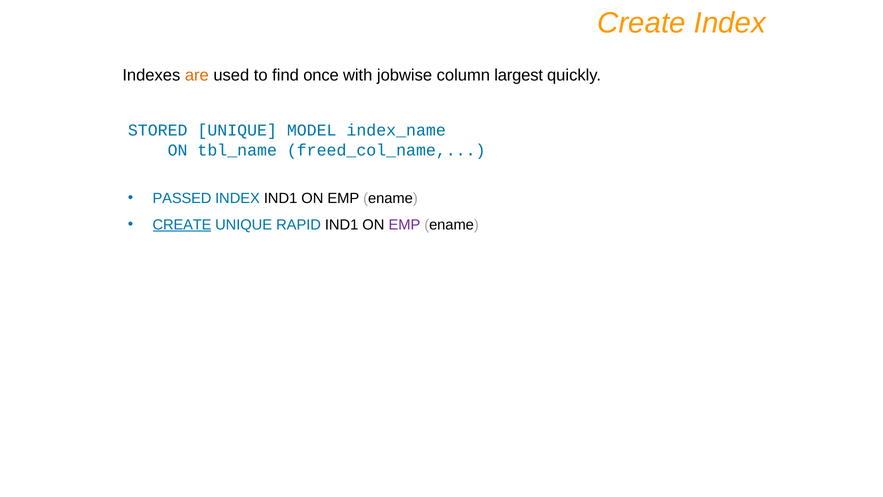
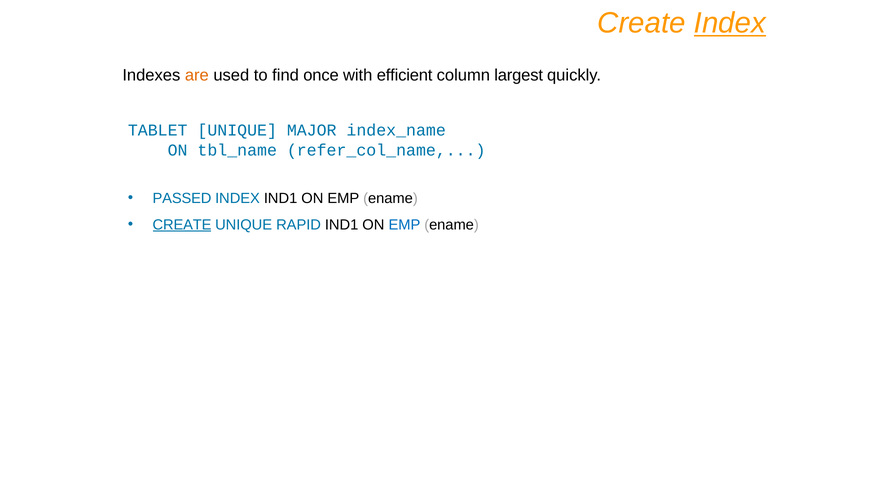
Index at (730, 23) underline: none -> present
jobwise: jobwise -> efficient
STORED: STORED -> TABLET
MODEL: MODEL -> MAJOR
freed_col_name: freed_col_name -> refer_col_name
EMP at (404, 225) colour: purple -> blue
